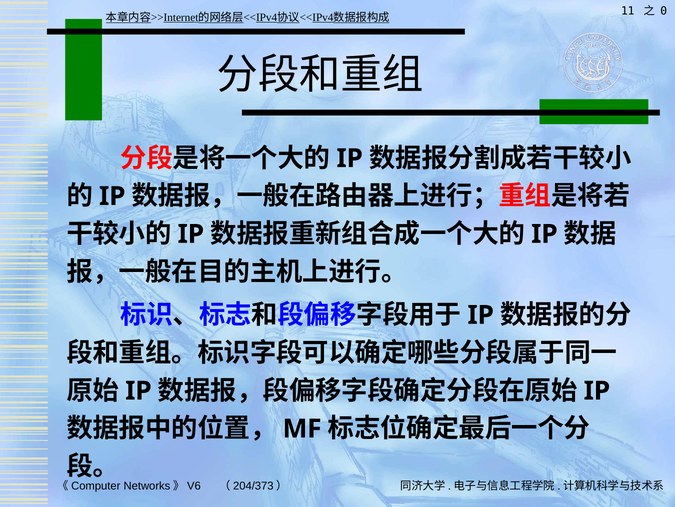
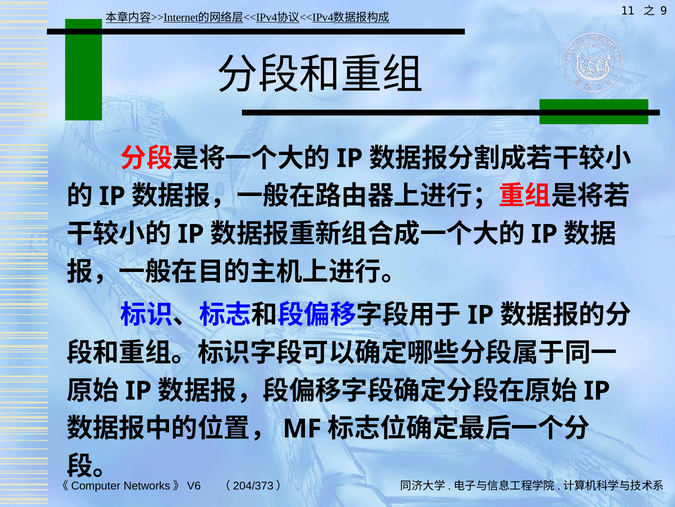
0: 0 -> 9
